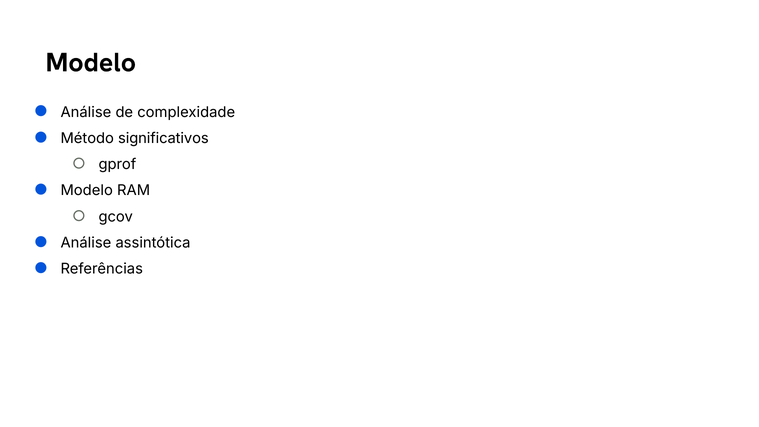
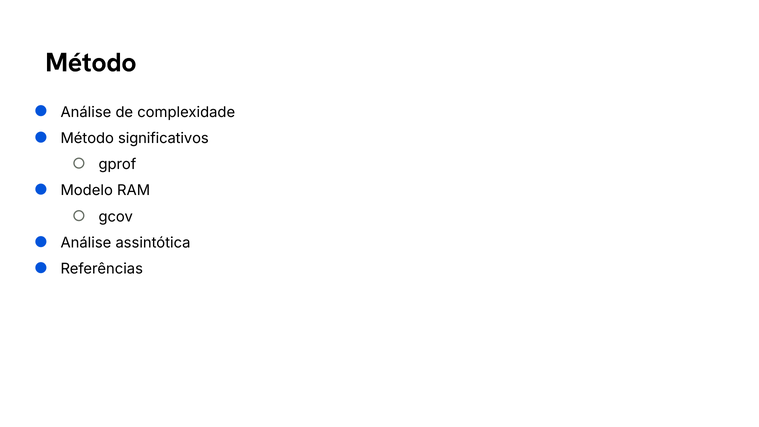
Modelo at (91, 63): Modelo -> Método
